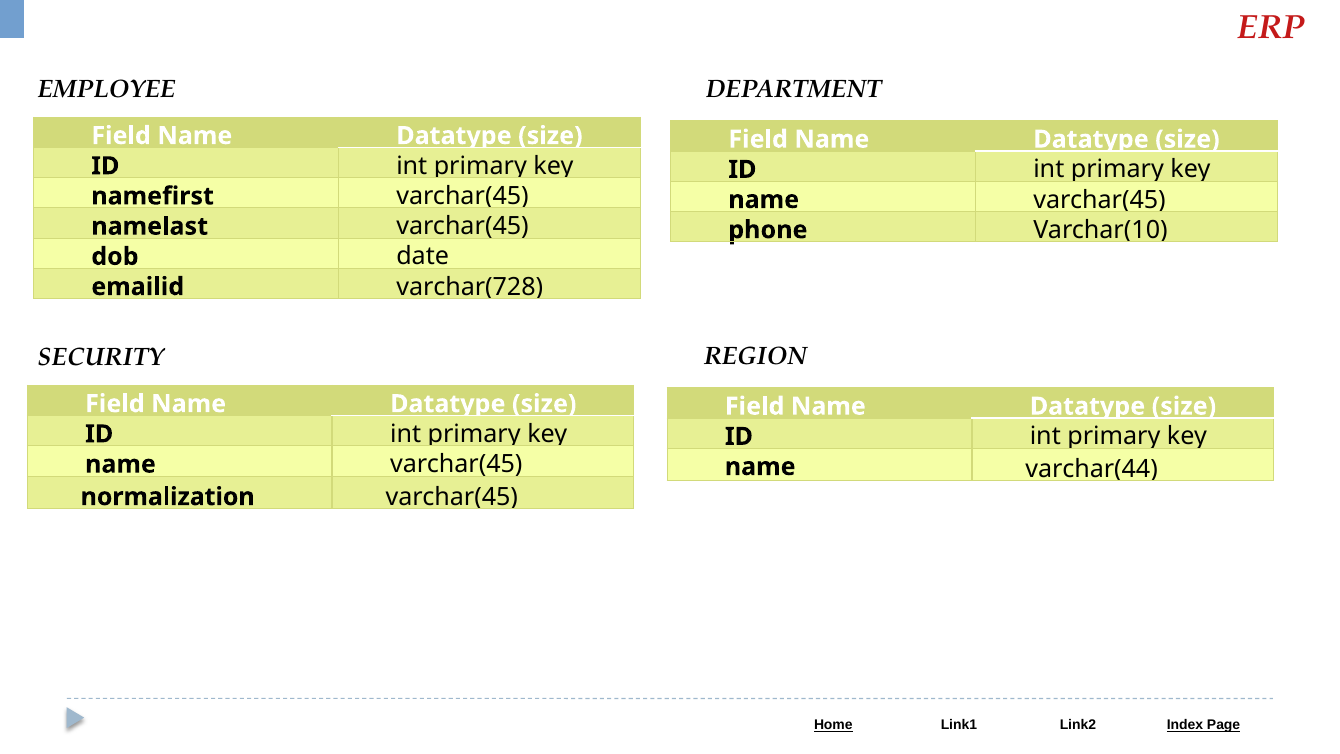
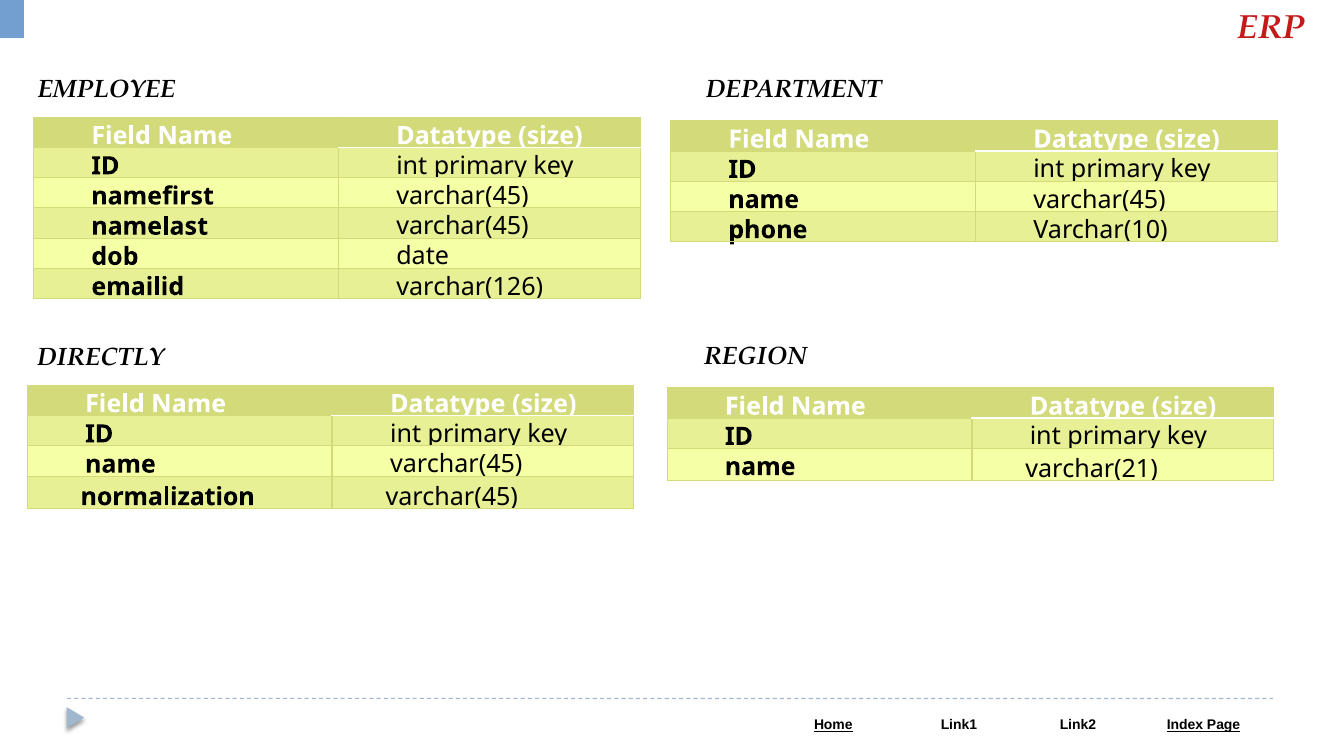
varchar(728: varchar(728 -> varchar(126
SECURITY: SECURITY -> DIRECTLY
varchar(44: varchar(44 -> varchar(21
